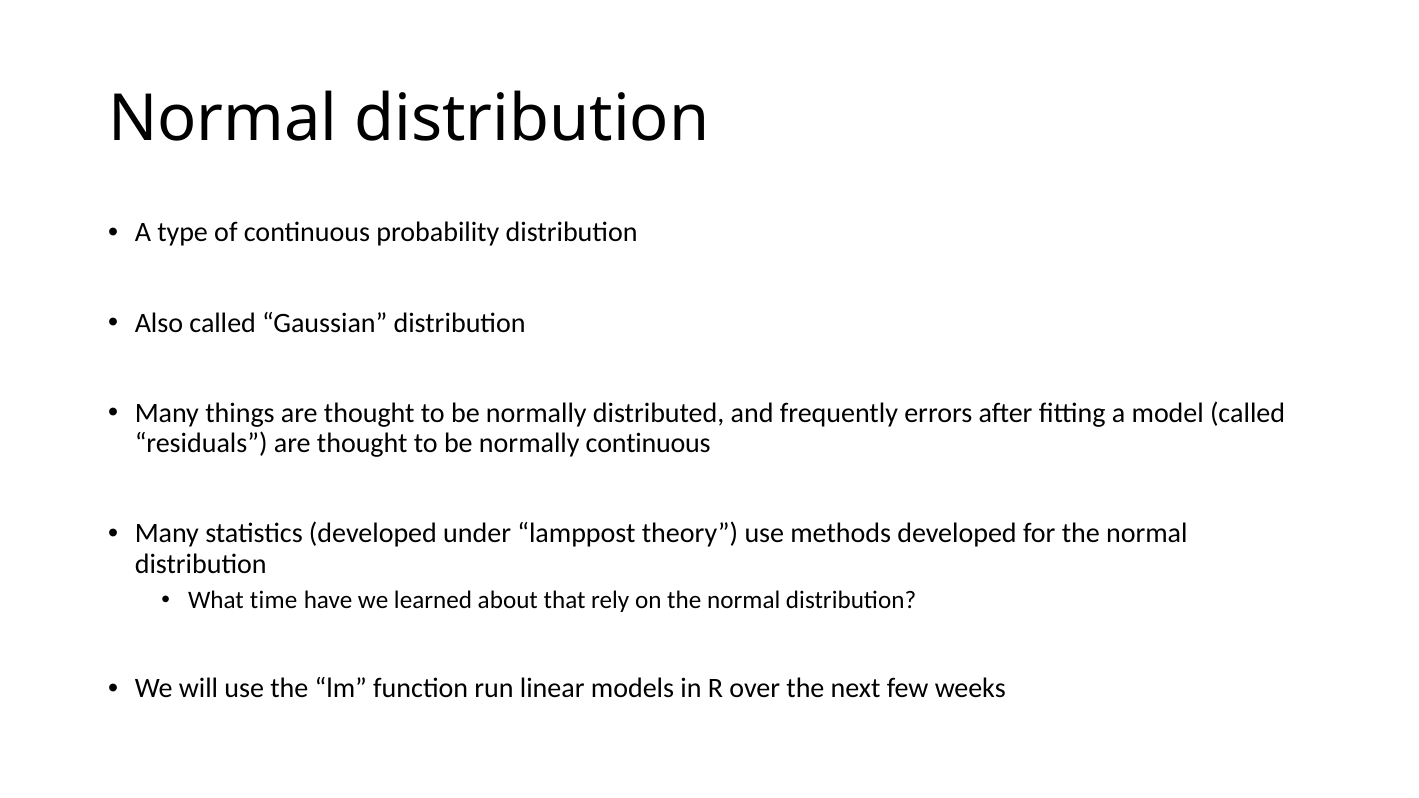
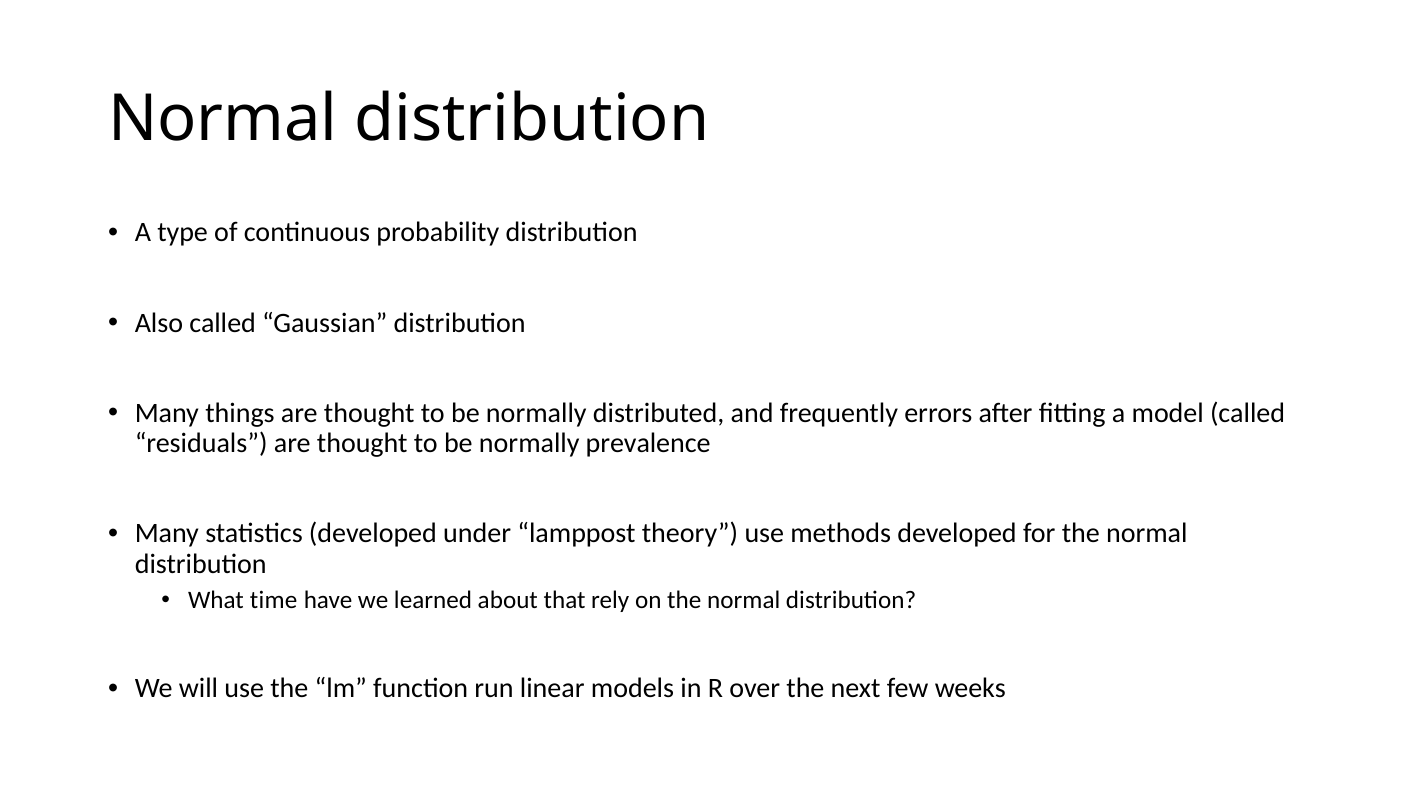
normally continuous: continuous -> prevalence
